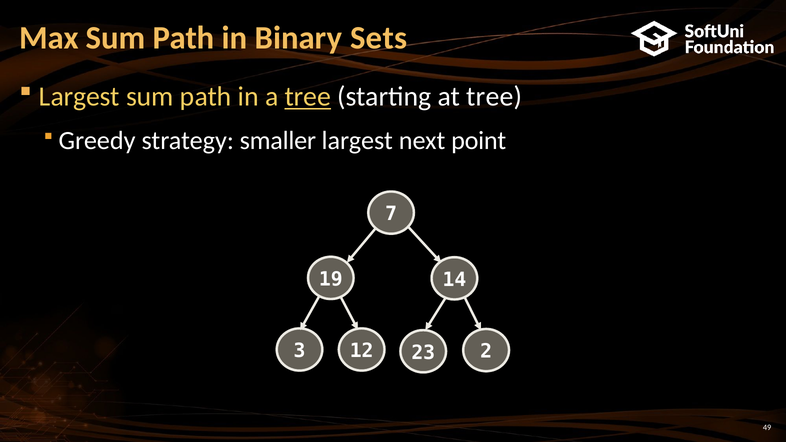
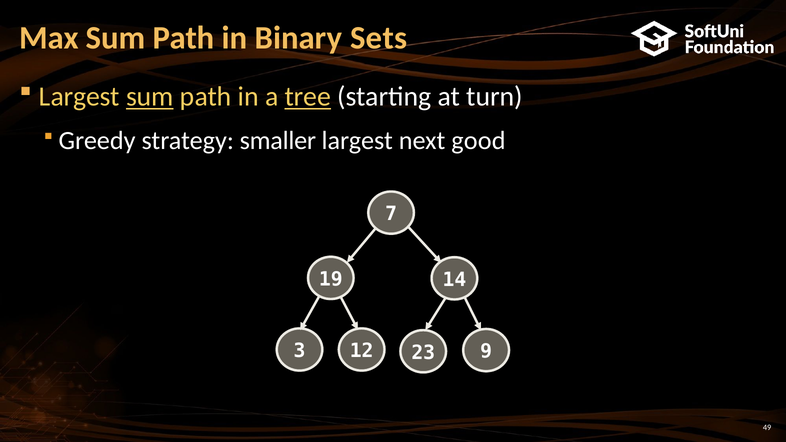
sum at (150, 97) underline: none -> present
at tree: tree -> turn
point: point -> good
2: 2 -> 9
